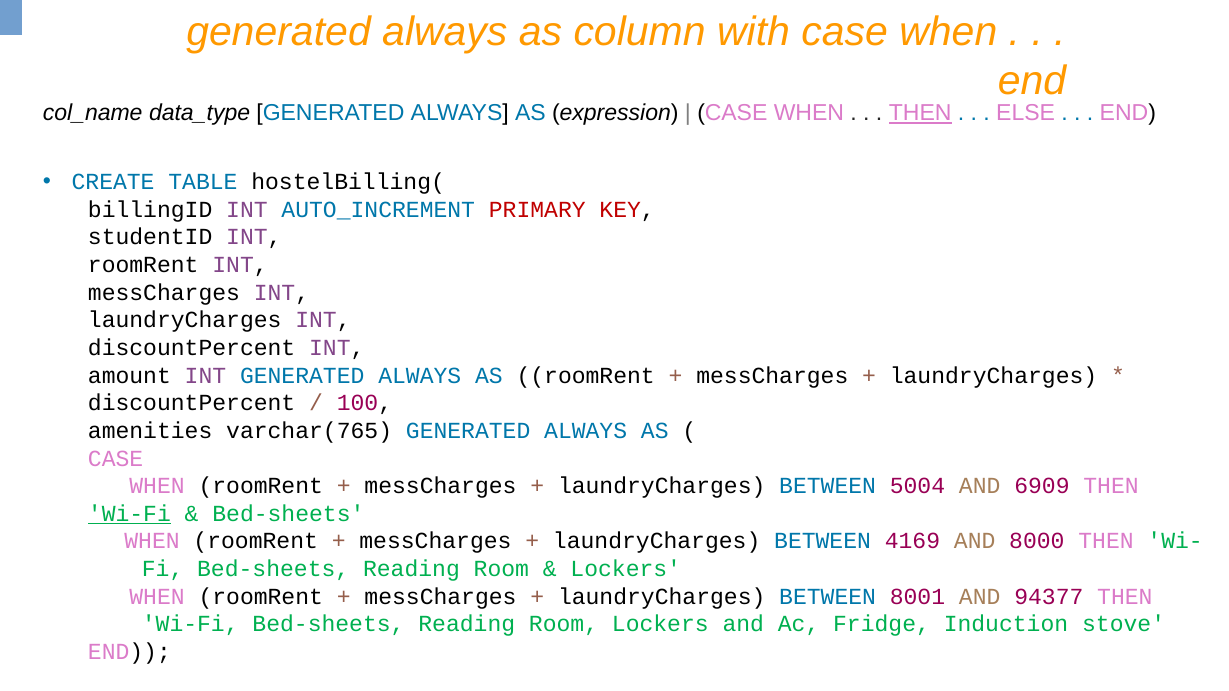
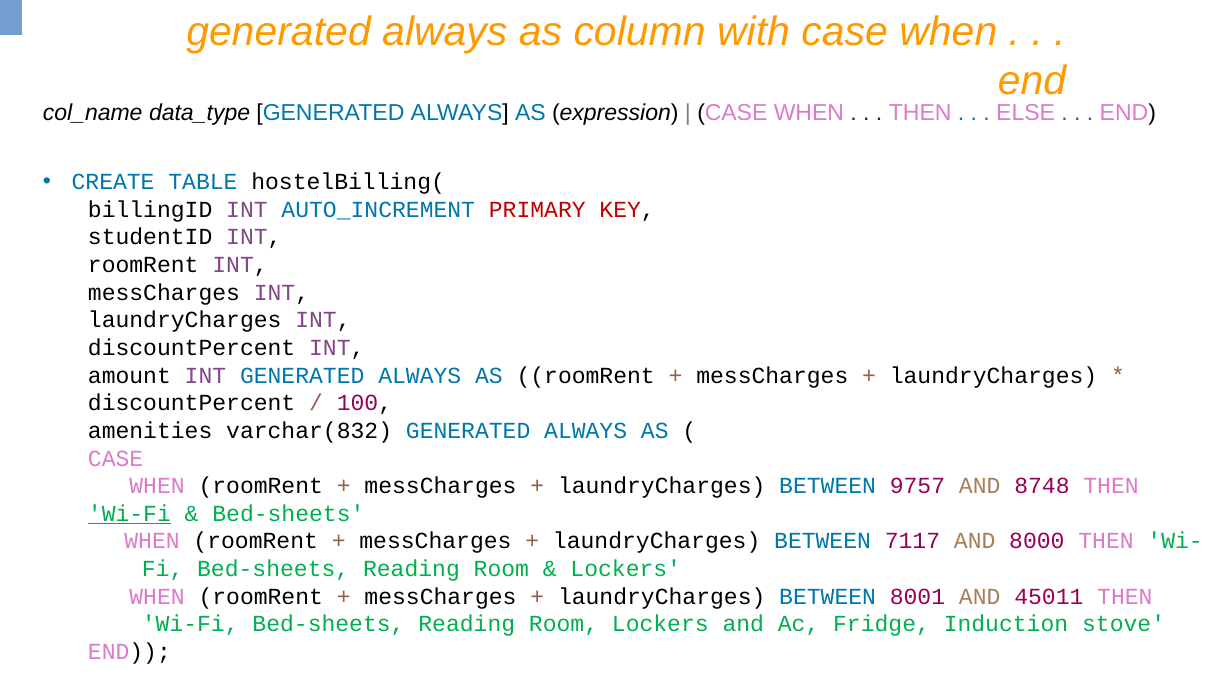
THEN at (920, 113) underline: present -> none
varchar(765: varchar(765 -> varchar(832
5004: 5004 -> 9757
6909: 6909 -> 8748
4169: 4169 -> 7117
94377: 94377 -> 45011
